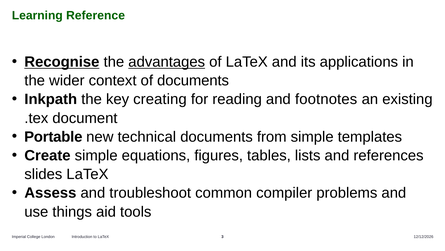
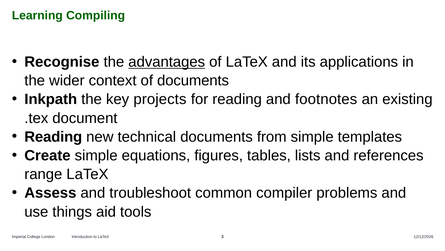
Reference: Reference -> Compiling
Recognise underline: present -> none
creating: creating -> projects
Portable at (53, 136): Portable -> Reading
slides: slides -> range
